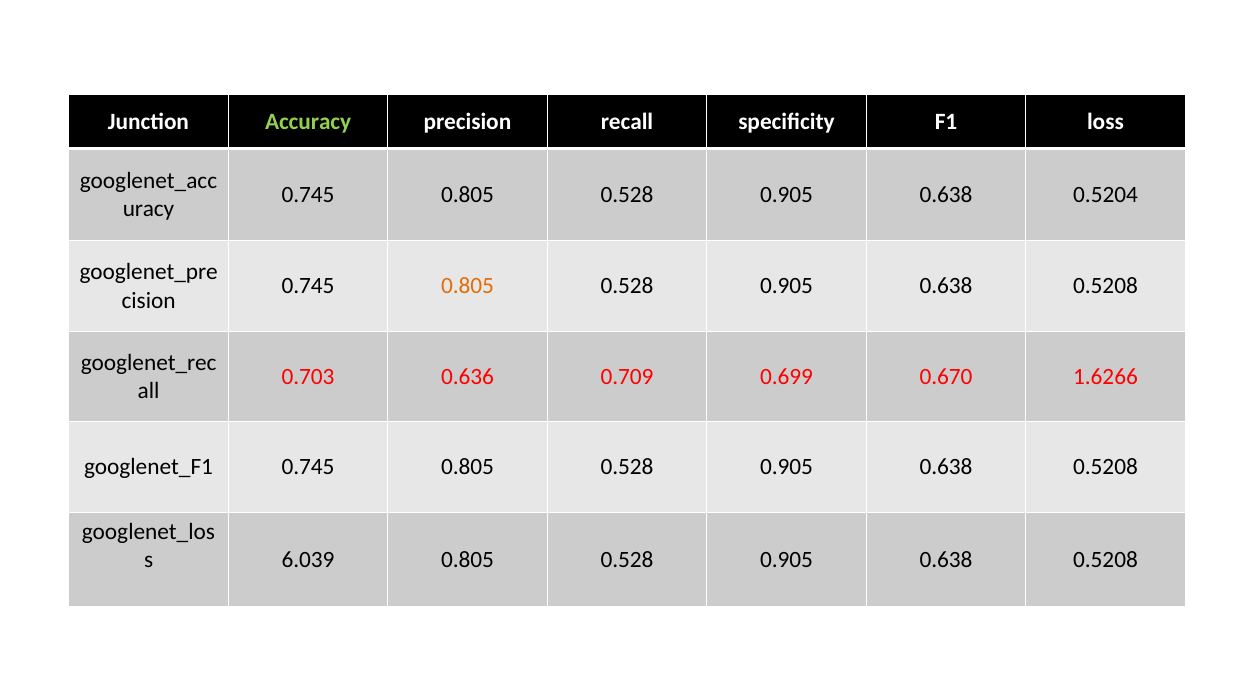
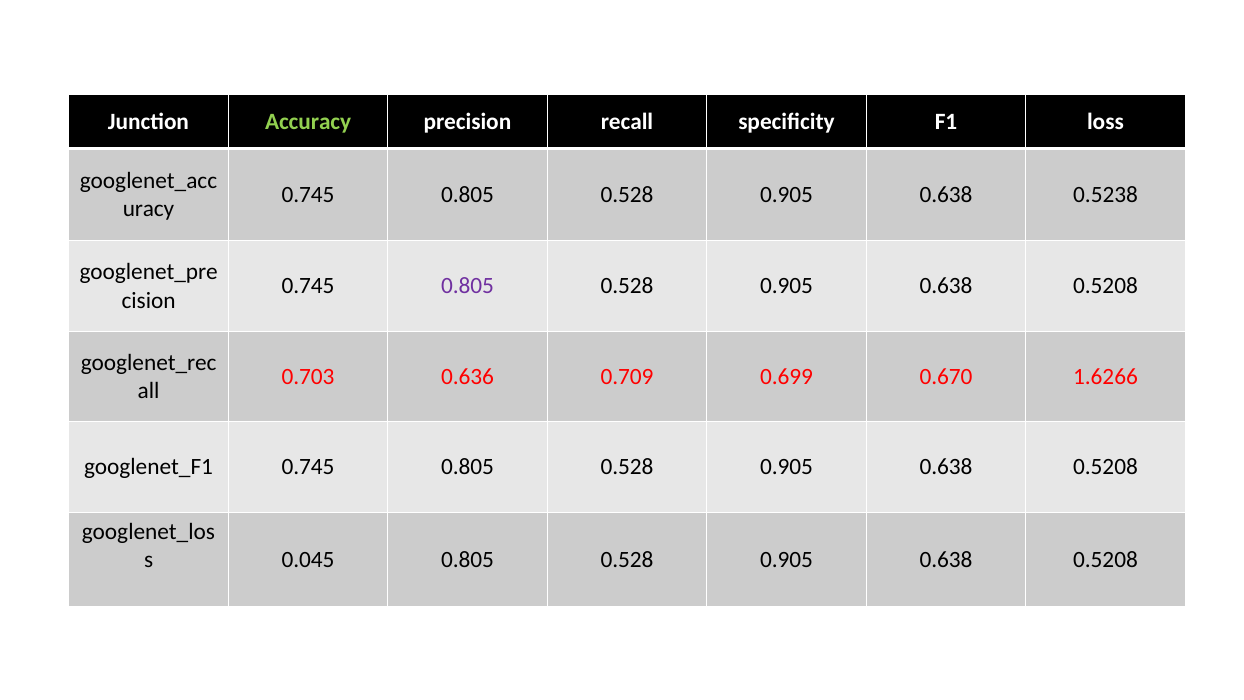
0.5204: 0.5204 -> 0.5238
0.805 at (468, 286) colour: orange -> purple
6.039: 6.039 -> 0.045
